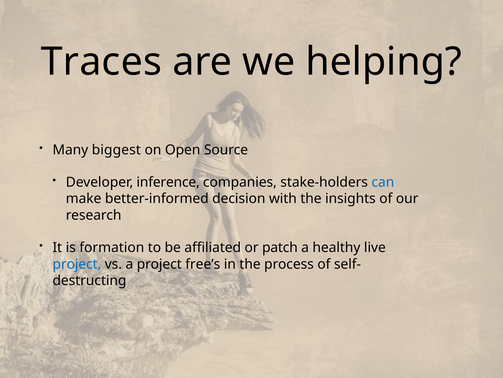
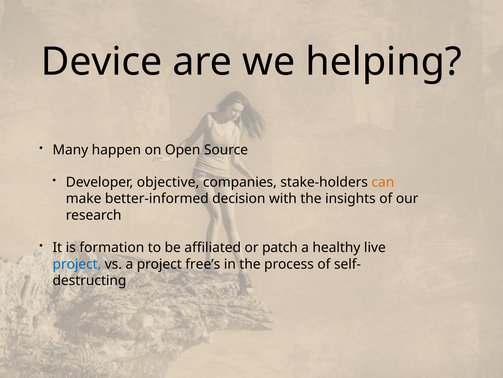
Traces: Traces -> Device
biggest: biggest -> happen
inference: inference -> objective
can colour: blue -> orange
